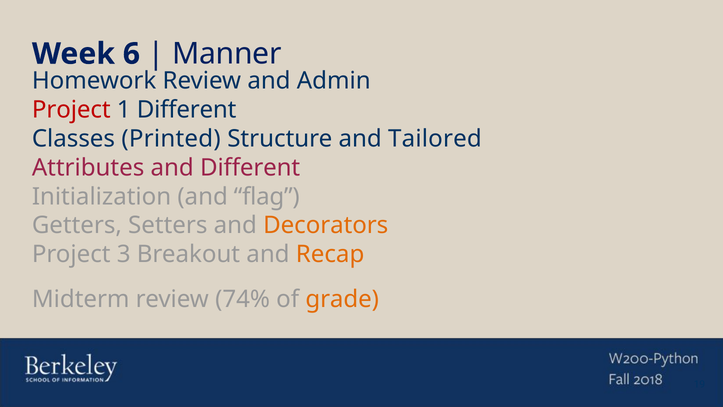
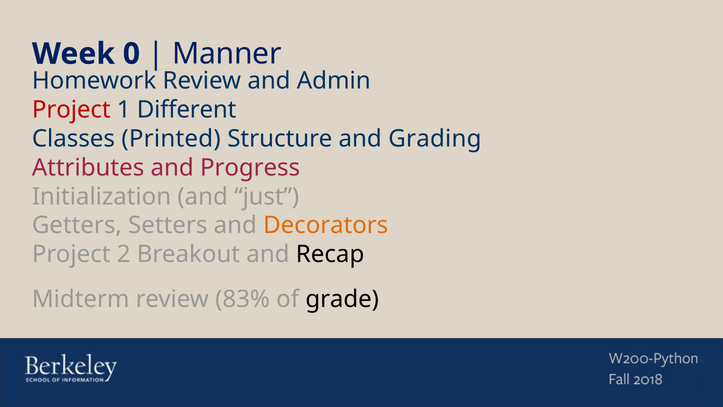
6: 6 -> 0
Tailored: Tailored -> Grading
and Different: Different -> Progress
flag: flag -> just
3: 3 -> 2
Recap colour: orange -> black
74%: 74% -> 83%
grade colour: orange -> black
